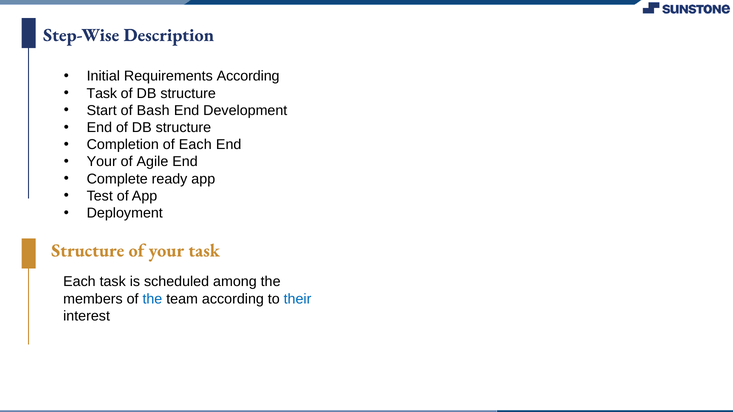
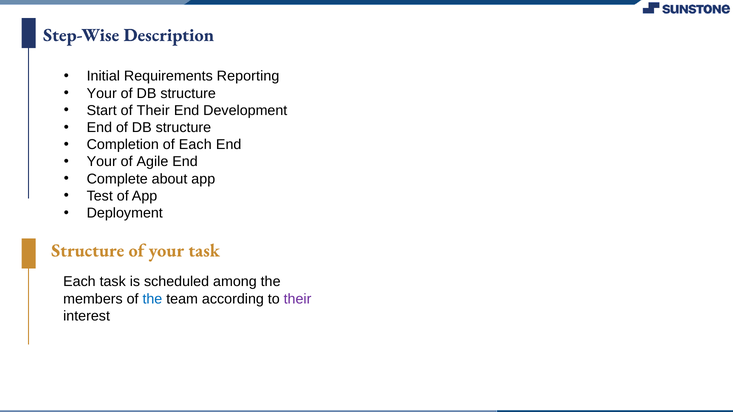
Requirements According: According -> Reporting
Task at (102, 93): Task -> Your
of Bash: Bash -> Their
ready: ready -> about
their at (298, 299) colour: blue -> purple
